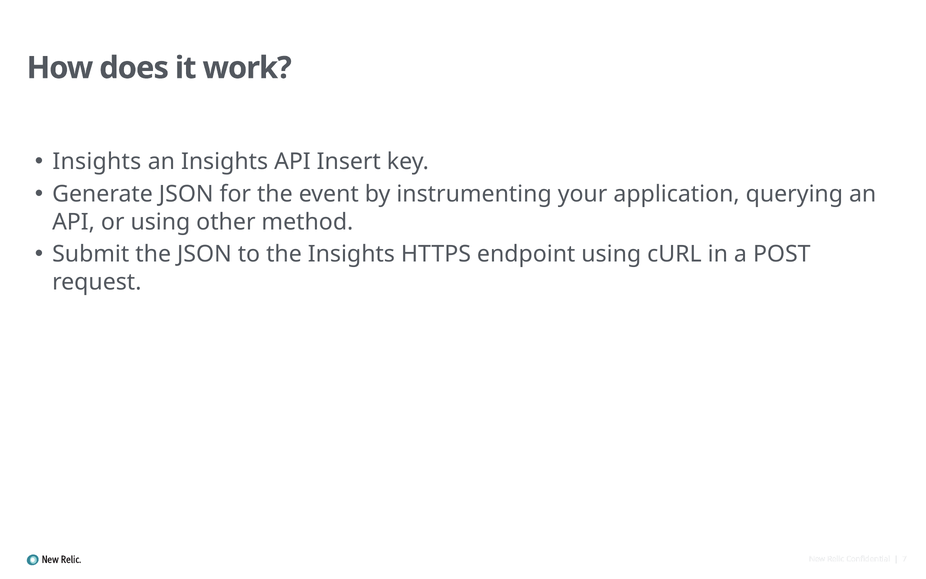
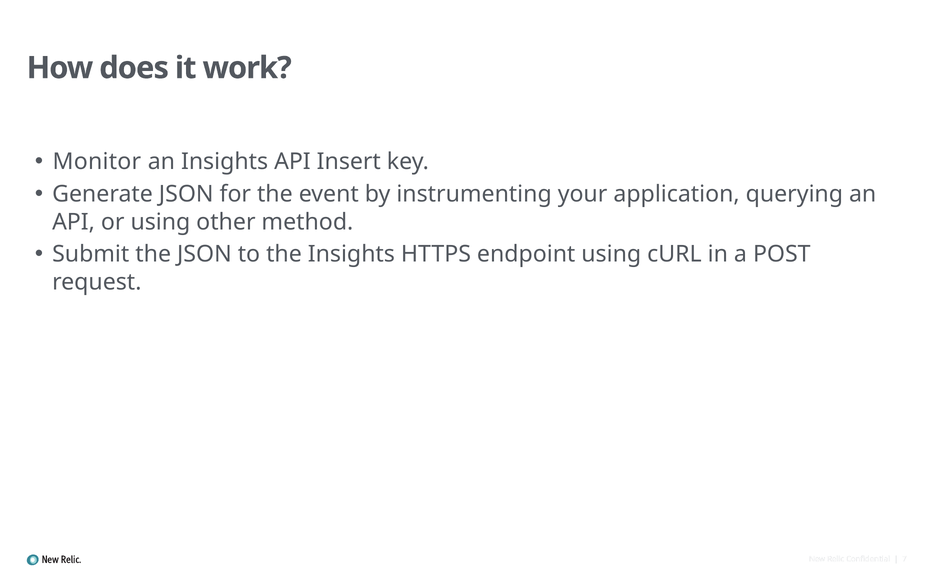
Insights at (97, 162): Insights -> Monitor
